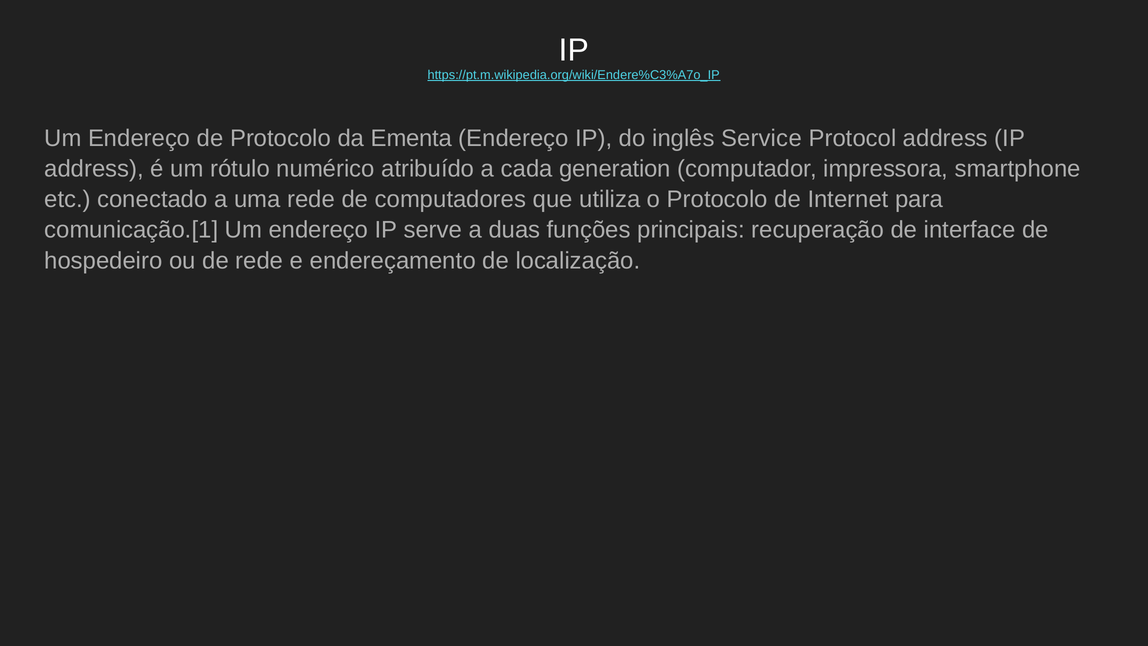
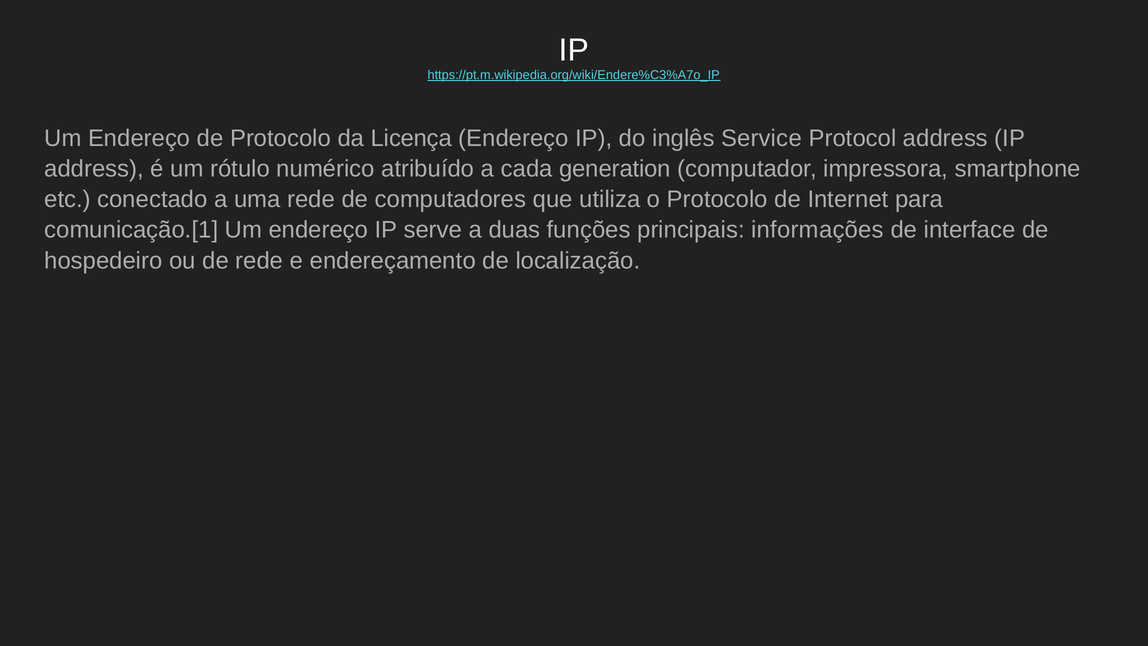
Ementa: Ementa -> Licença
recuperação: recuperação -> informações
